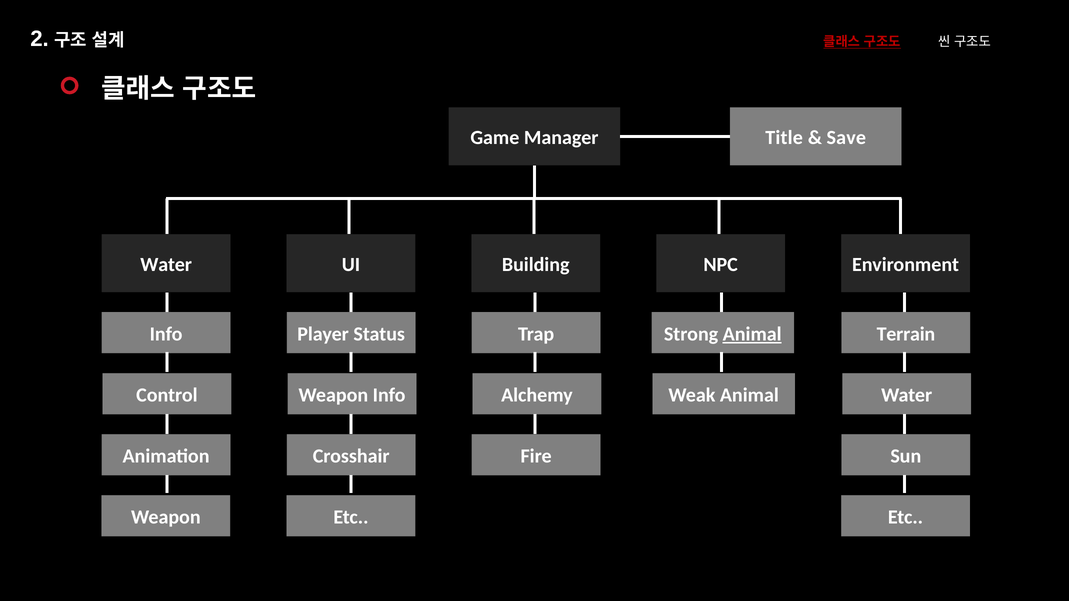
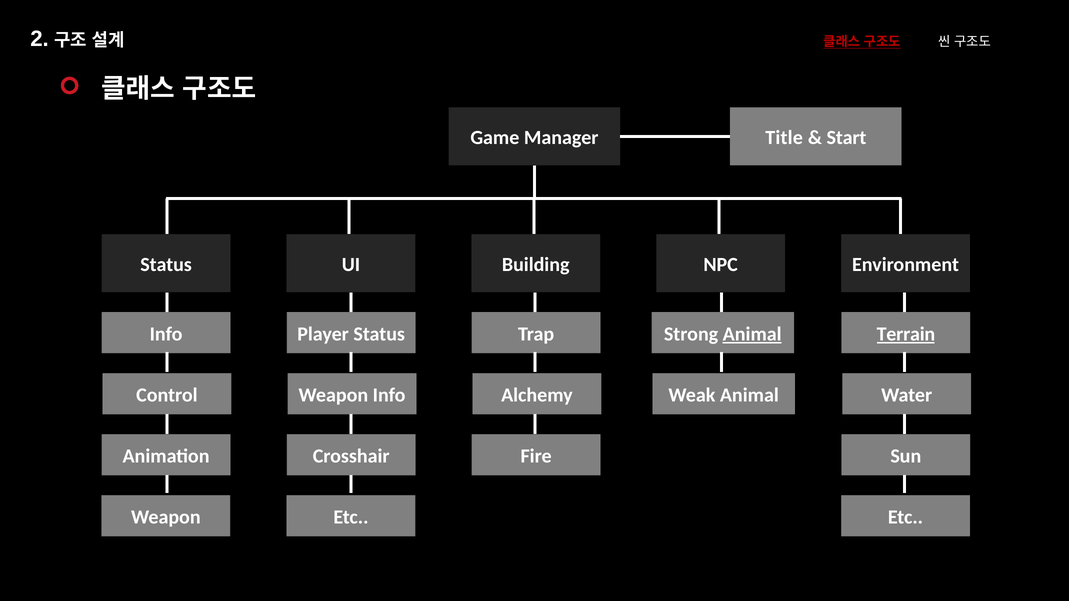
Save: Save -> Start
Water at (166, 265): Water -> Status
Terrain underline: none -> present
